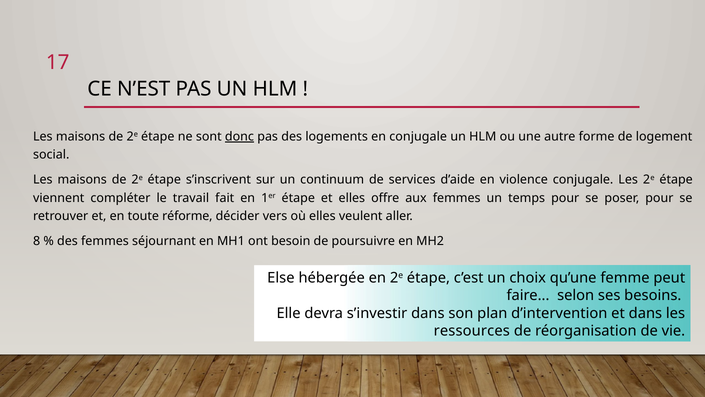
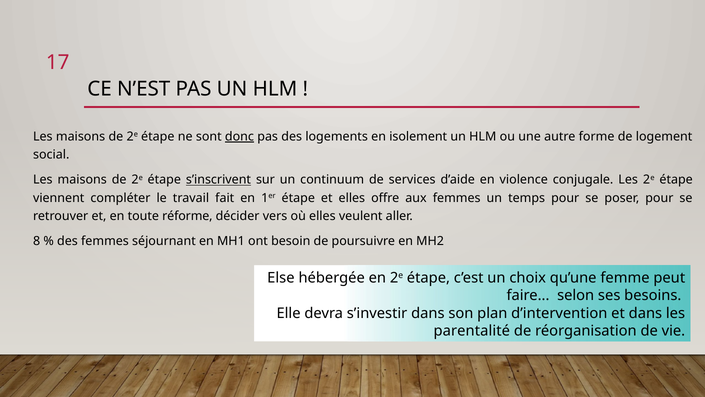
en conjugale: conjugale -> isolement
s’inscrivent underline: none -> present
ressources: ressources -> parentalité
